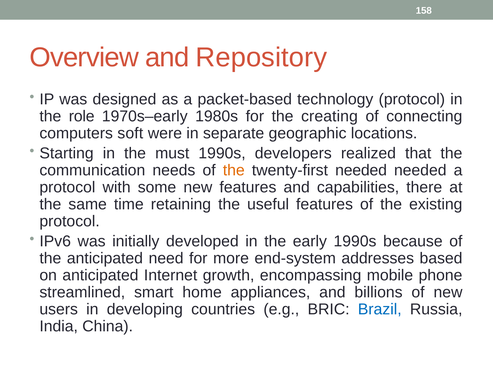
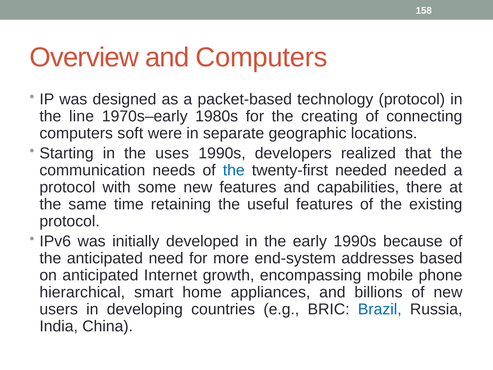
and Repository: Repository -> Computers
role: role -> line
must: must -> uses
the at (234, 170) colour: orange -> blue
streamlined: streamlined -> hierarchical
